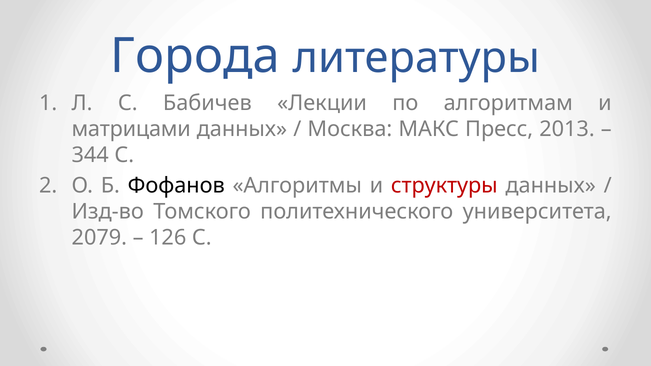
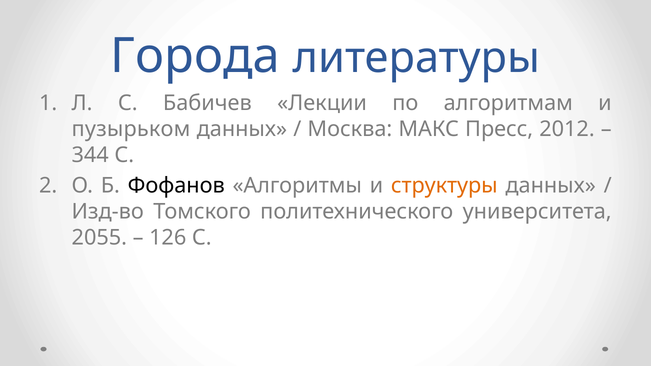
матрицами: матрицами -> пузырьком
2013: 2013 -> 2012
структуры colour: red -> orange
2079: 2079 -> 2055
